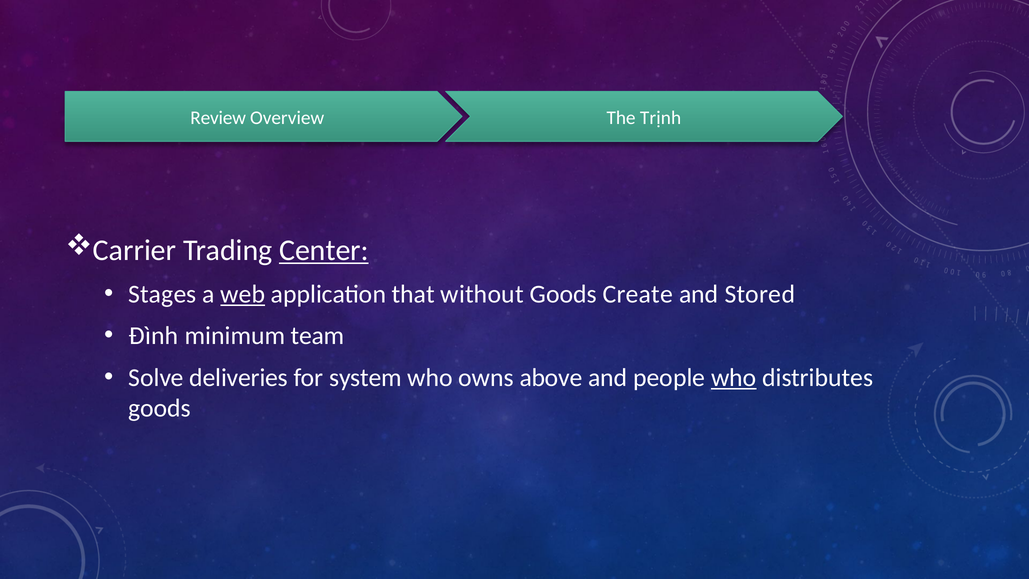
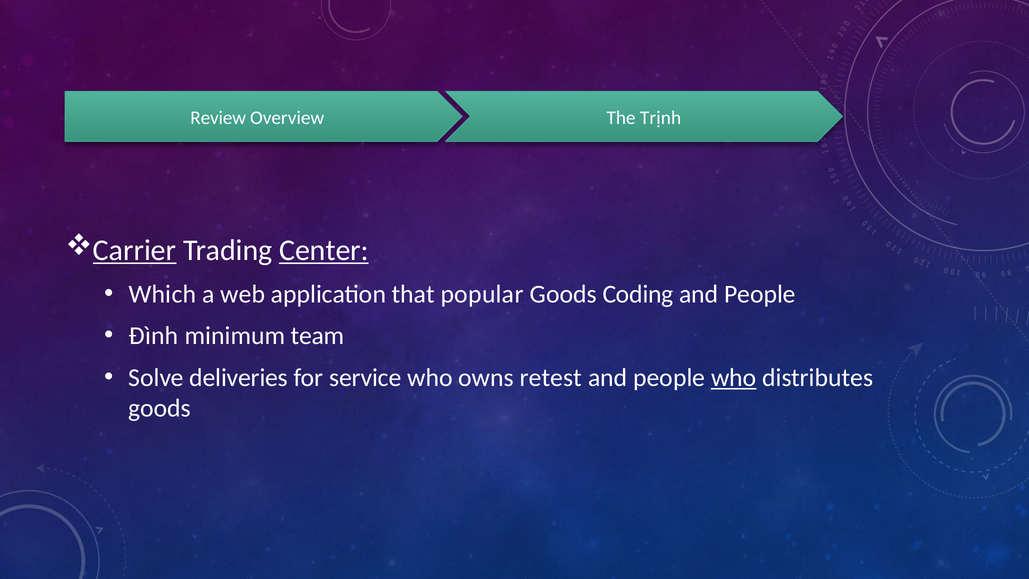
Carrier underline: none -> present
Stages: Stages -> Which
web underline: present -> none
without: without -> popular
Create: Create -> Coding
Stored at (760, 294): Stored -> People
system: system -> service
above: above -> retest
